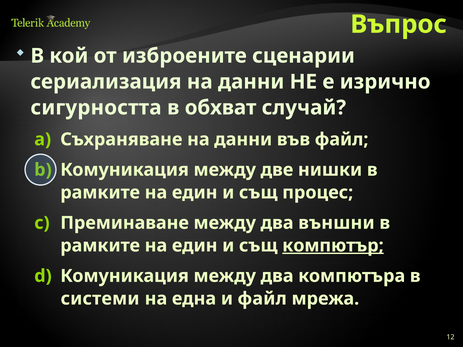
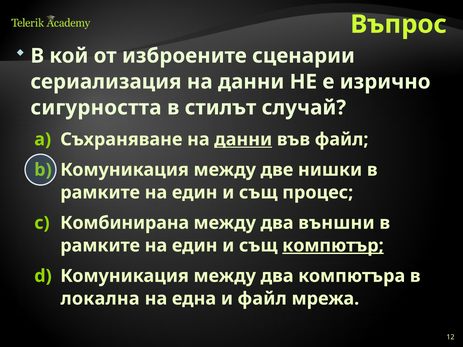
обхват: обхват -> стилът
данни at (243, 140) underline: none -> present
Преминаване: Преминаване -> Комбинирана
системи: системи -> локална
